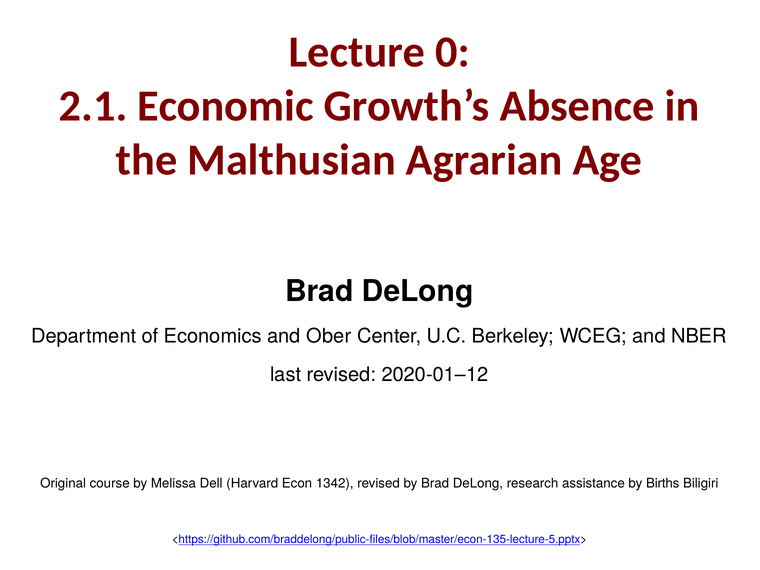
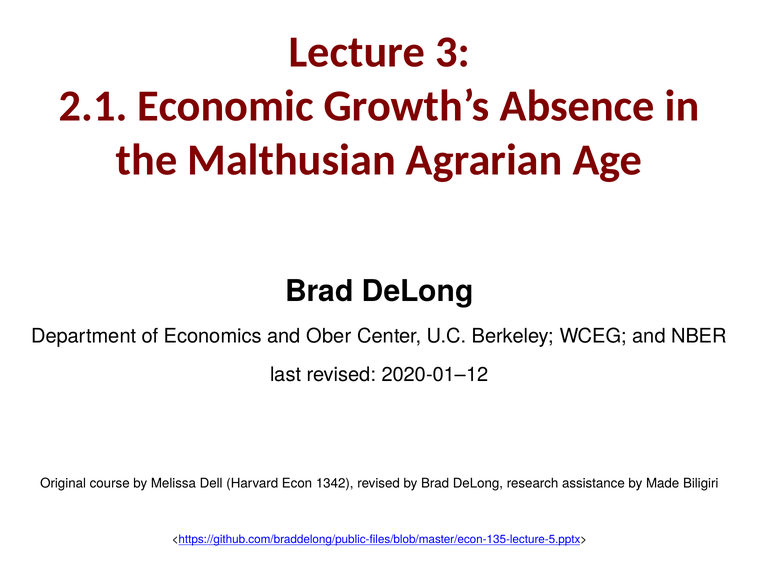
0: 0 -> 3
Births: Births -> Made
